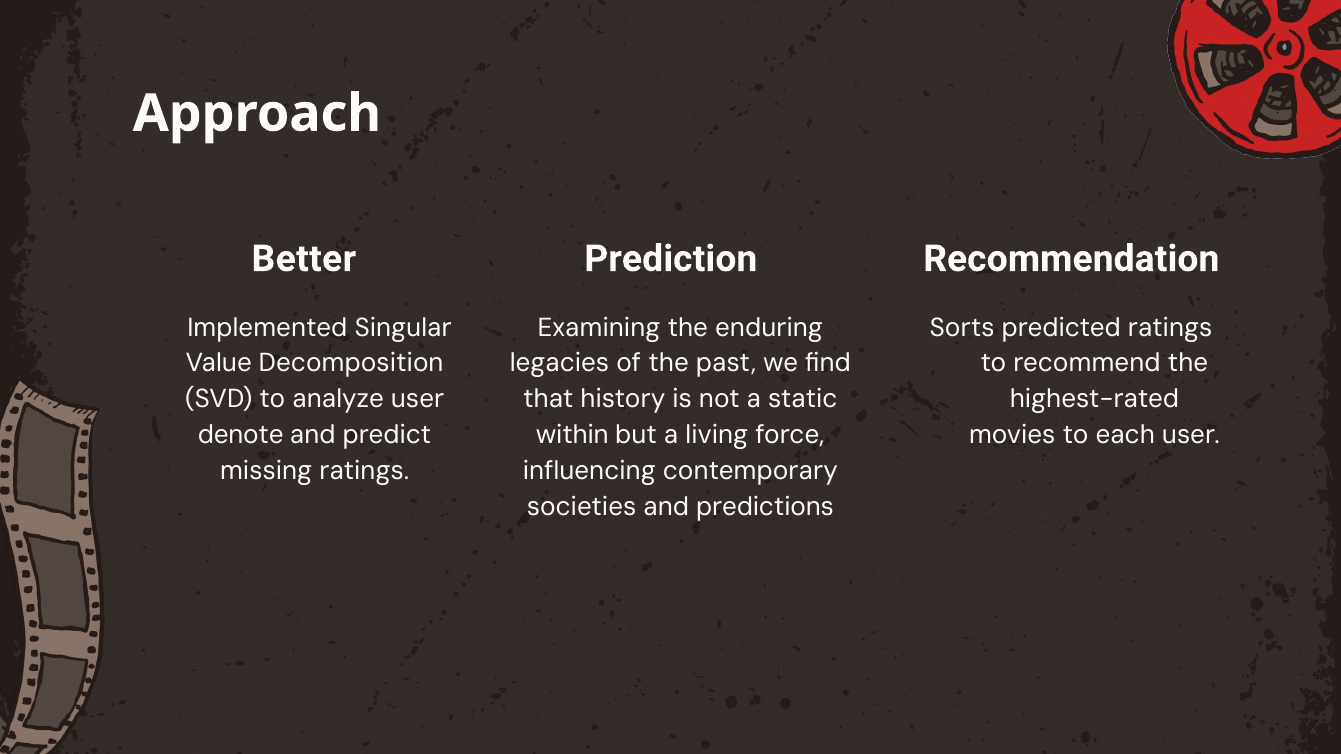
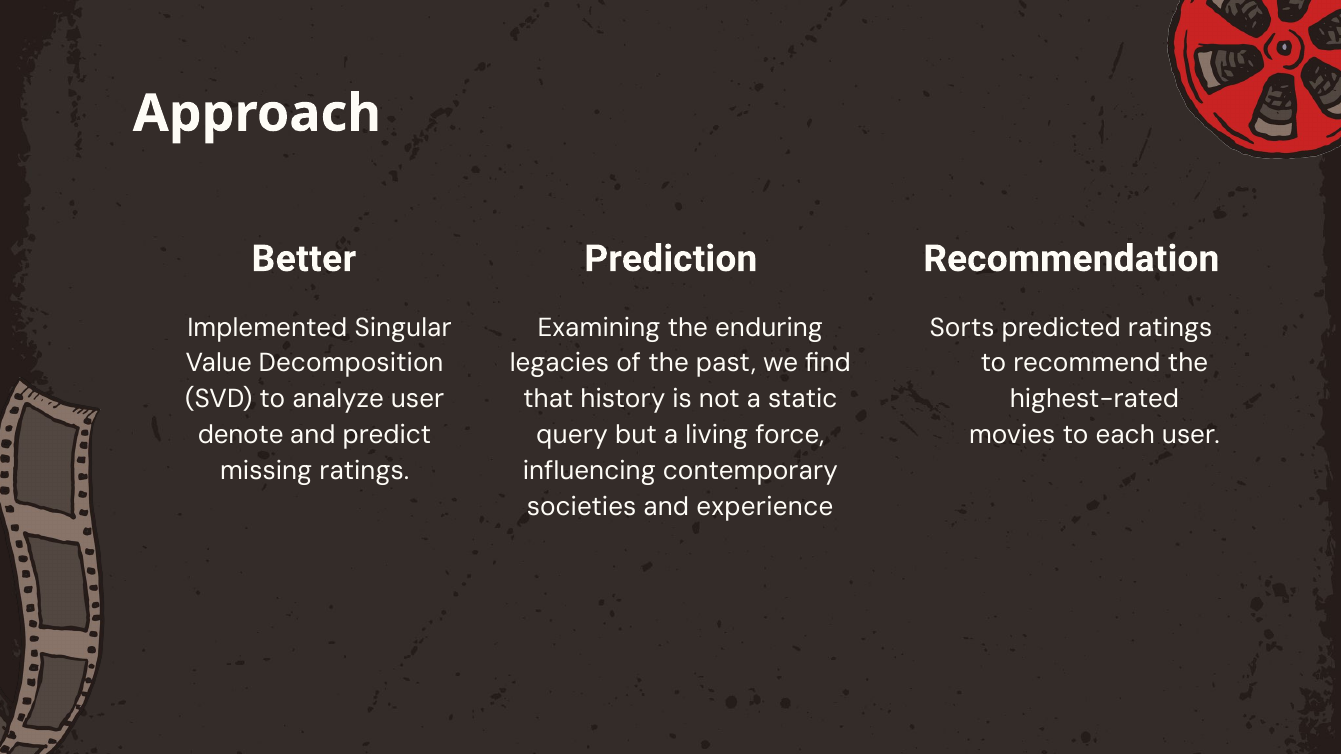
within: within -> query
predictions: predictions -> experience
